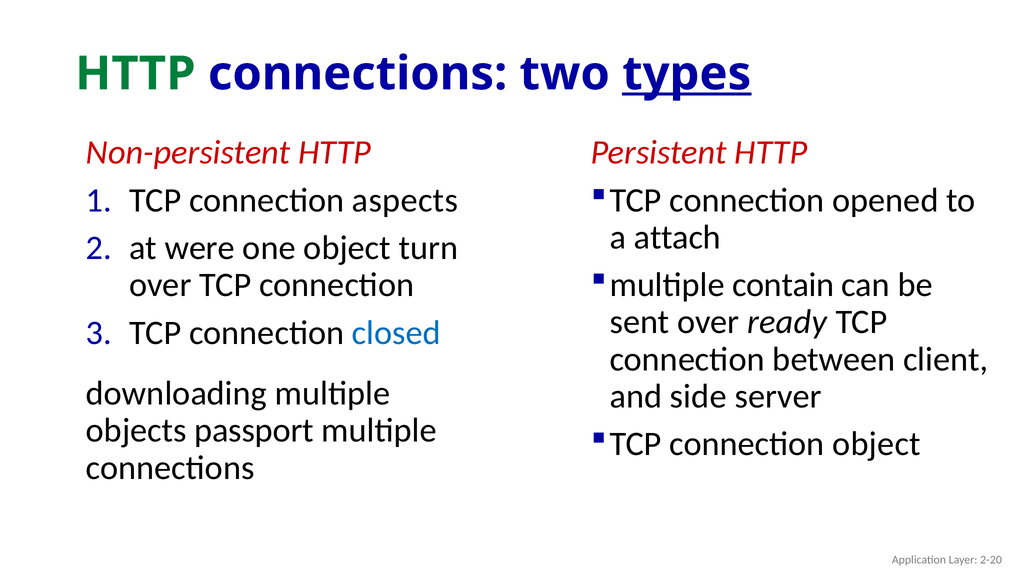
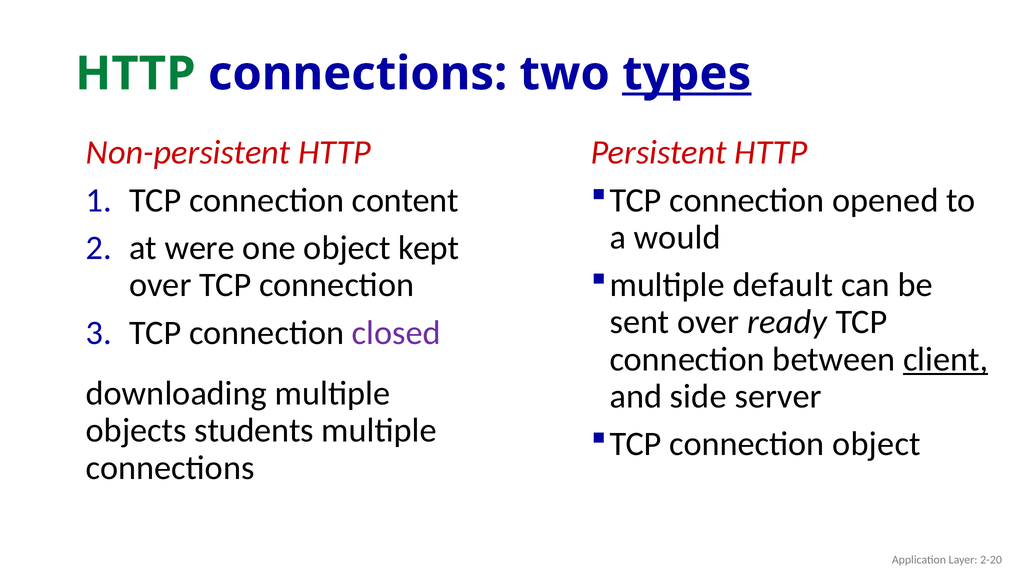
aspects: aspects -> content
attach: attach -> would
turn: turn -> kept
contain: contain -> default
closed colour: blue -> purple
client underline: none -> present
passport: passport -> students
